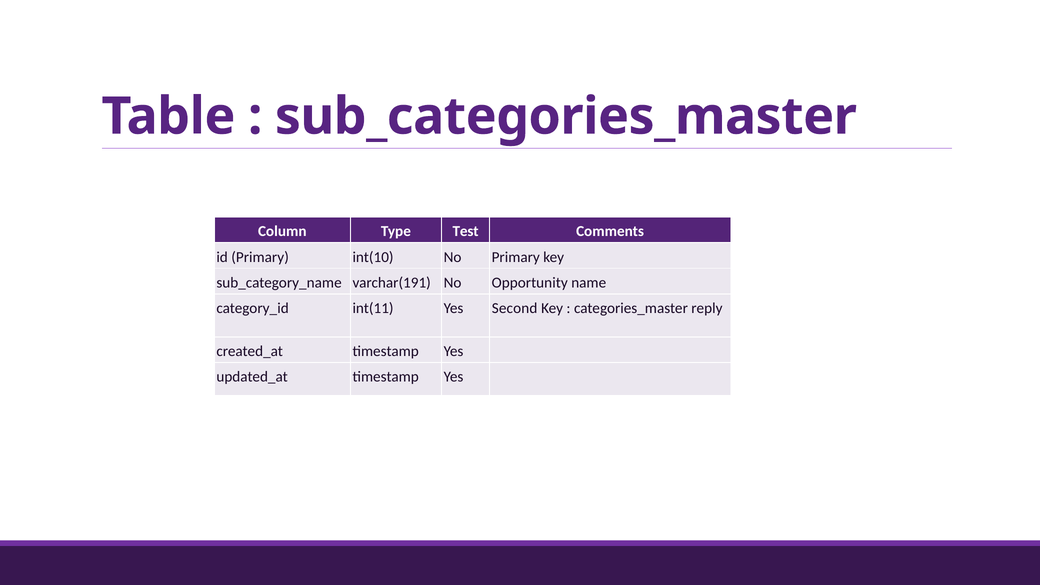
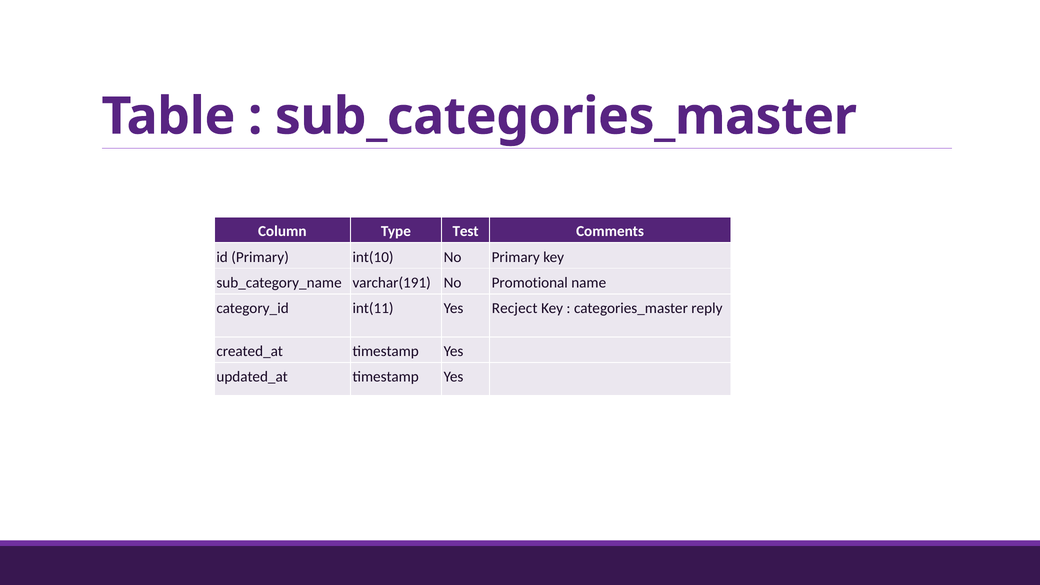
Opportunity: Opportunity -> Promotional
Second: Second -> Recject
